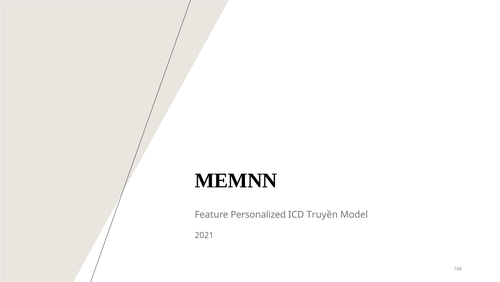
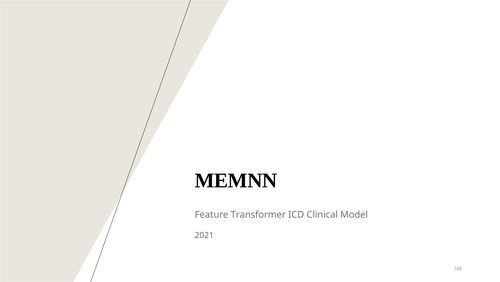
Personalized: Personalized -> Transformer
Truyền: Truyền -> Clinical
